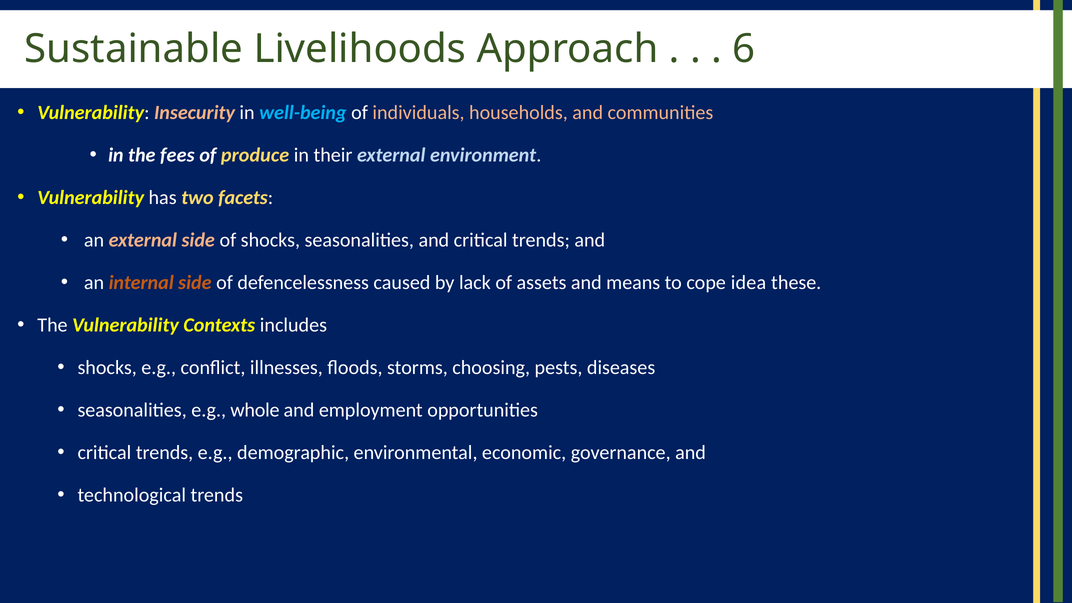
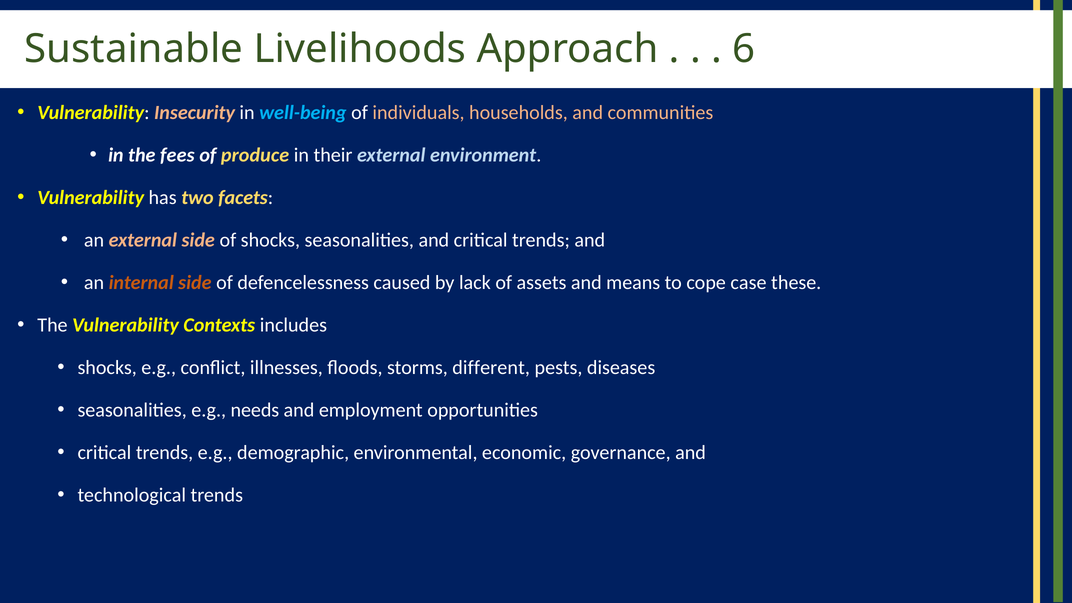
idea: idea -> case
choosing: choosing -> different
whole: whole -> needs
